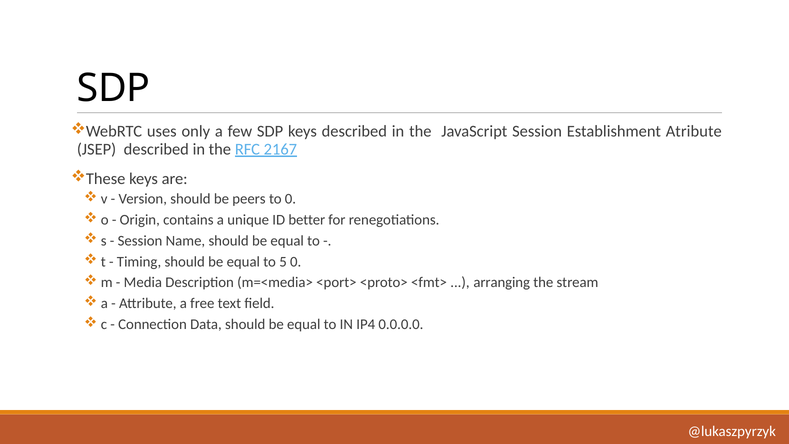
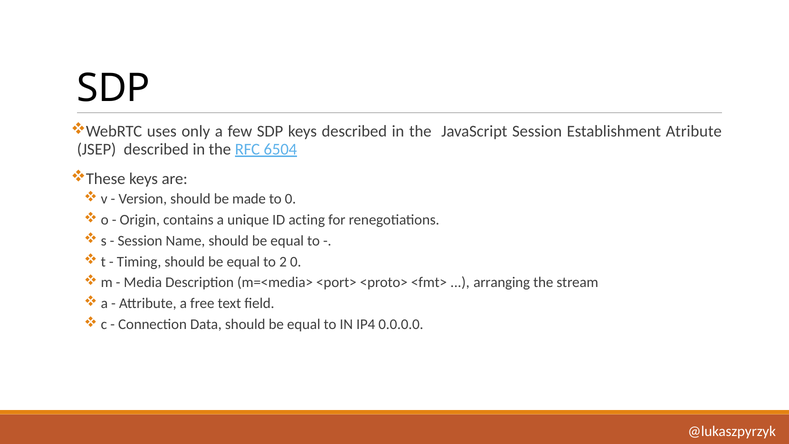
2167: 2167 -> 6504
peers: peers -> made
better: better -> acting
5: 5 -> 2
